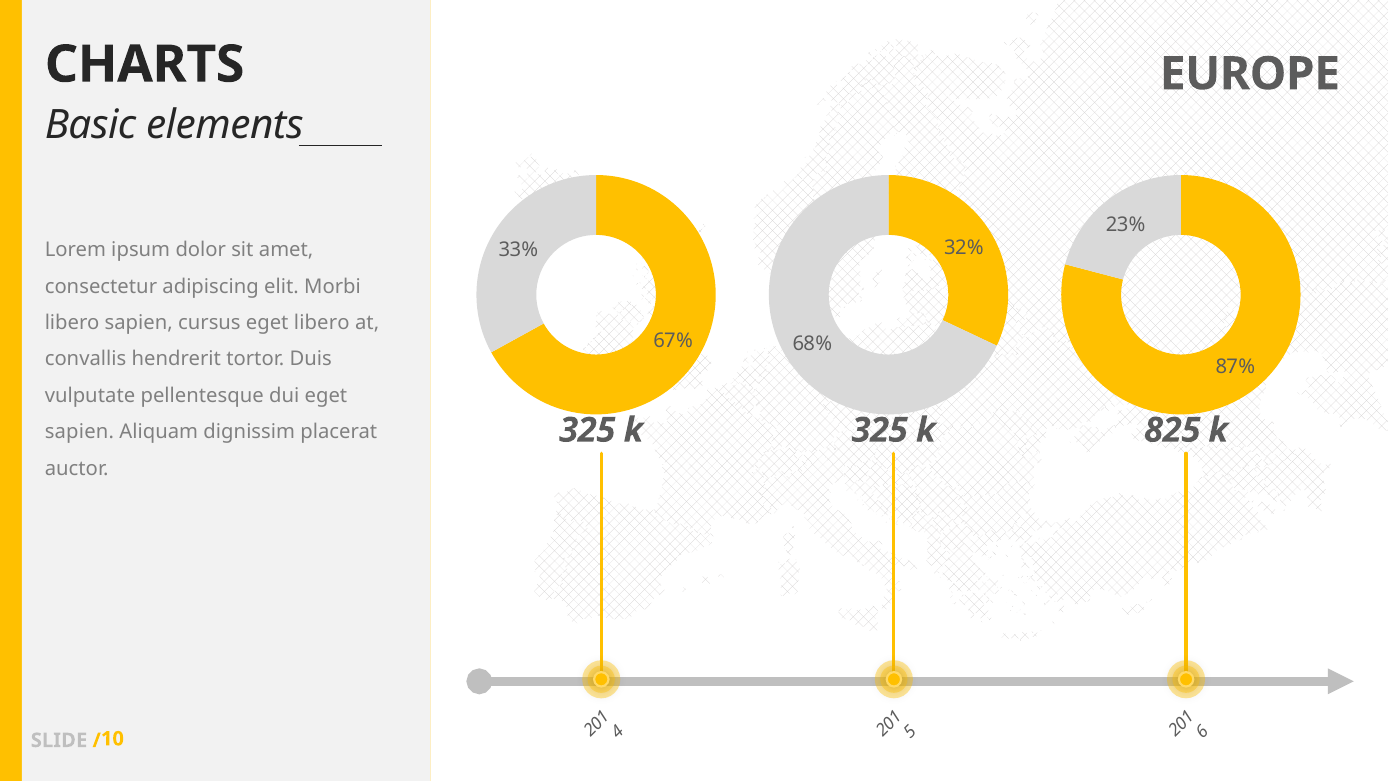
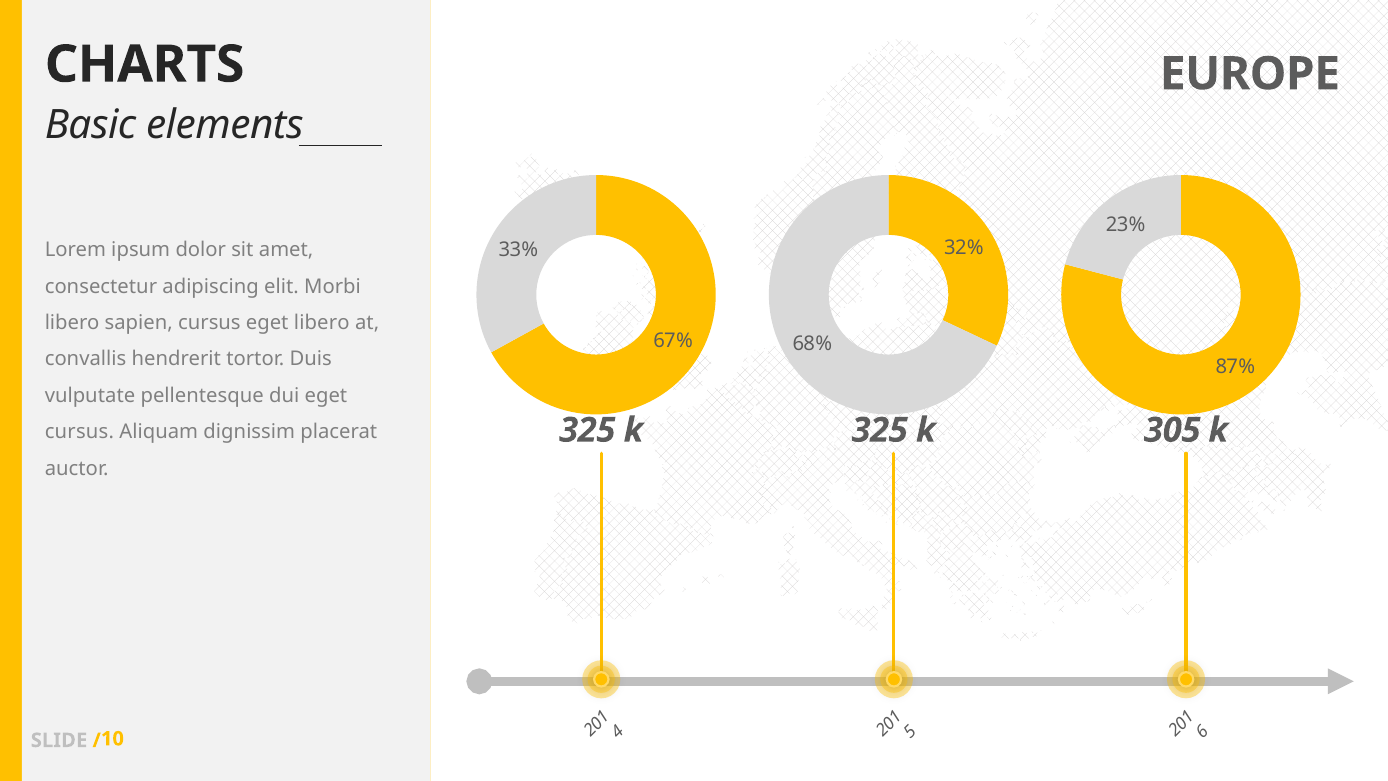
825: 825 -> 305
sapien at (79, 432): sapien -> cursus
